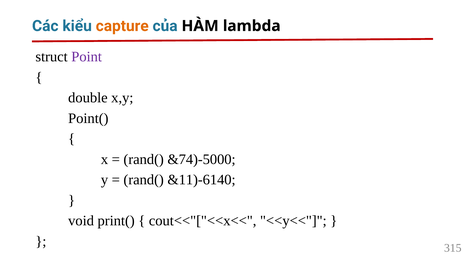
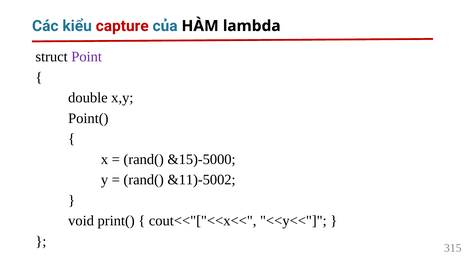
capture colour: orange -> red
&74)-5000: &74)-5000 -> &15)-5000
&11)-6140: &11)-6140 -> &11)-5002
